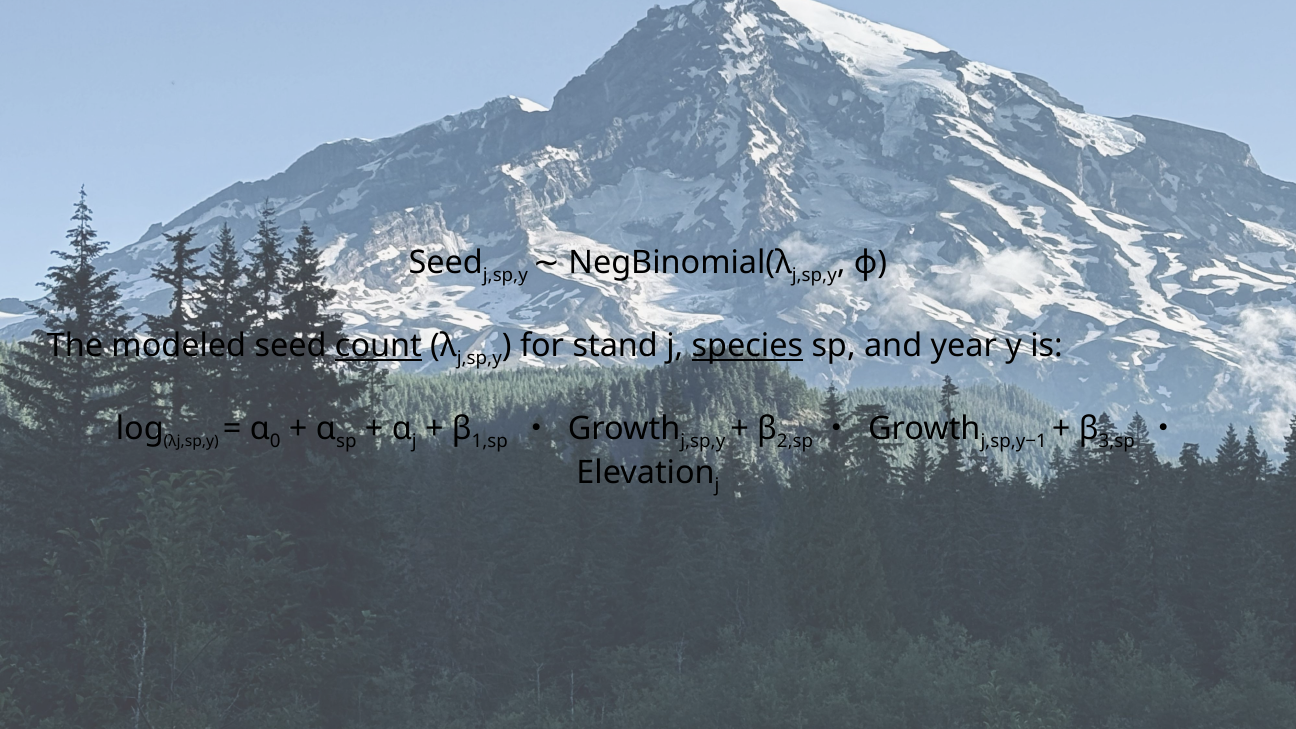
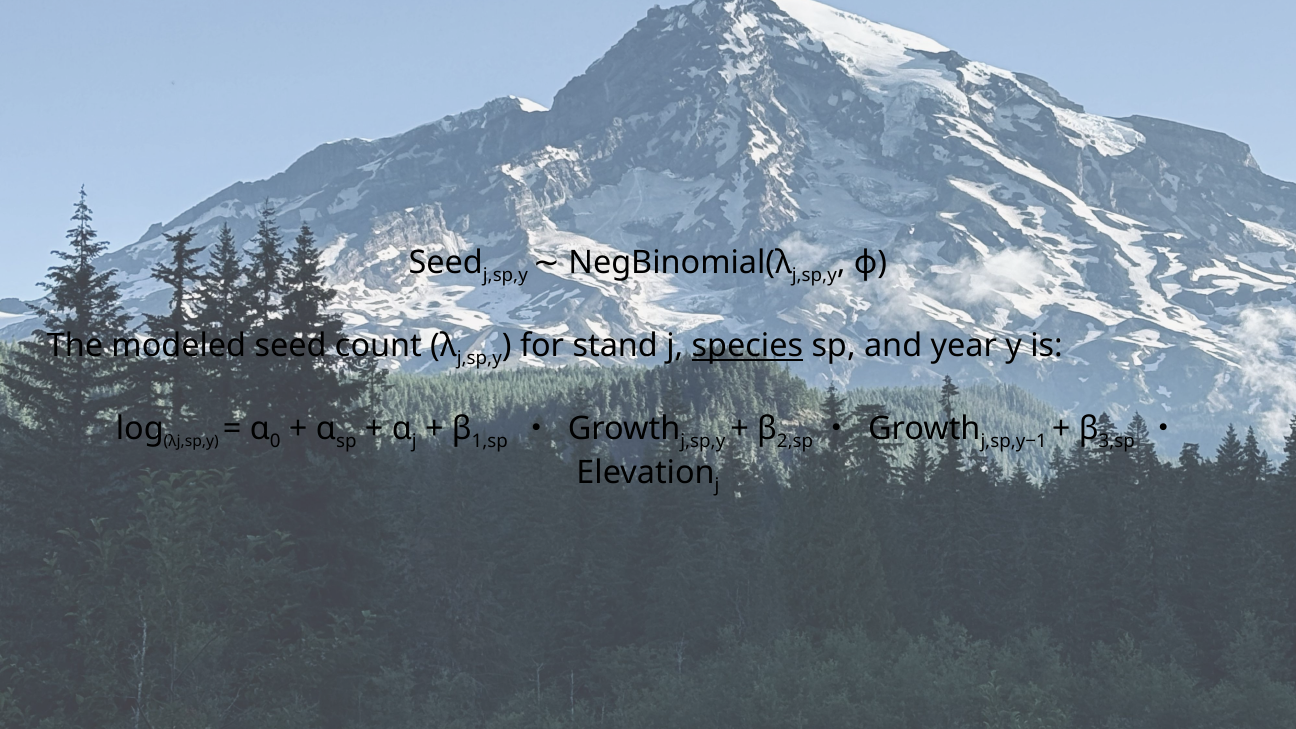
count underline: present -> none
